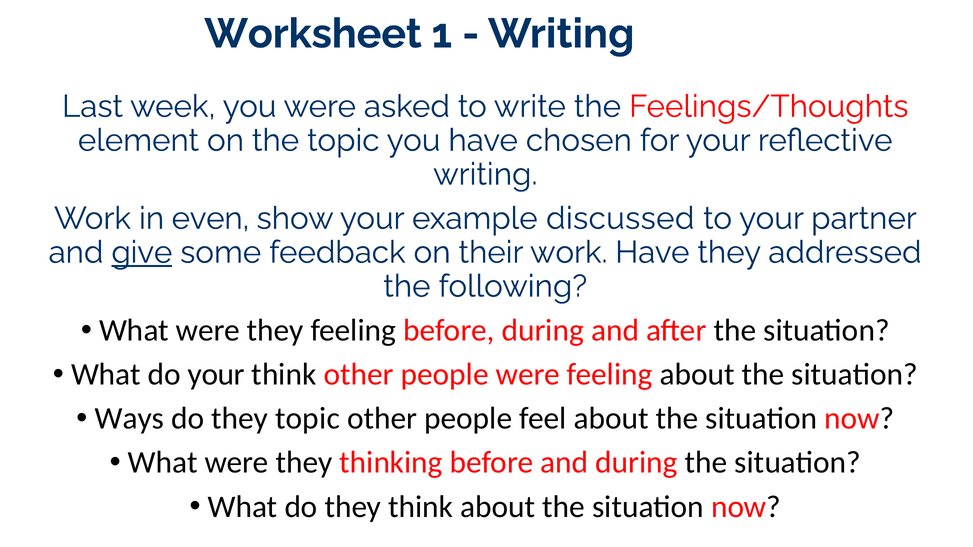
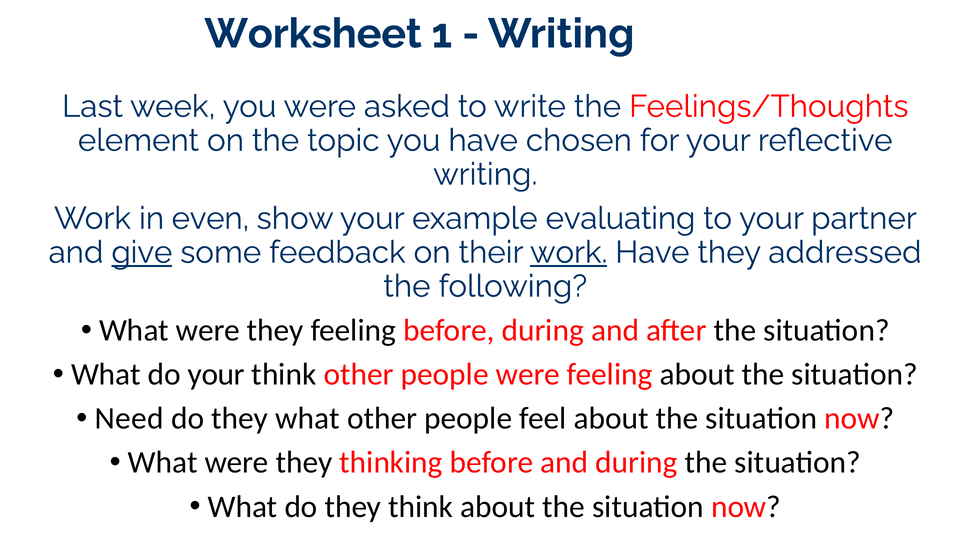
discussed: discussed -> evaluating
work at (569, 253) underline: none -> present
Ways: Ways -> Need
they topic: topic -> what
